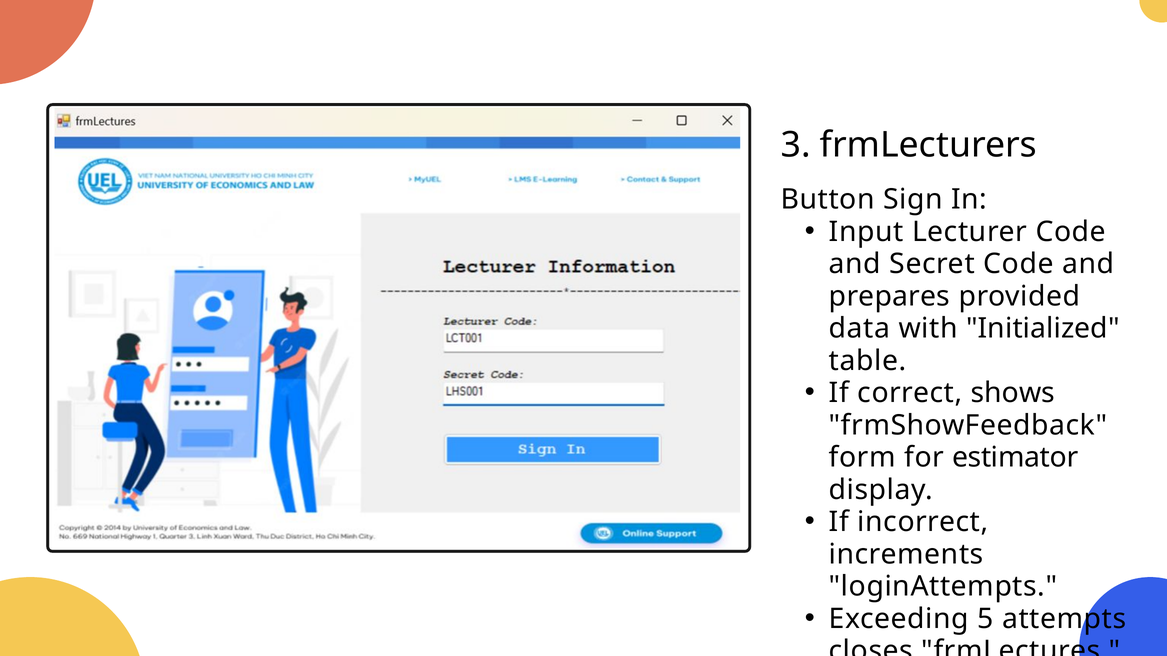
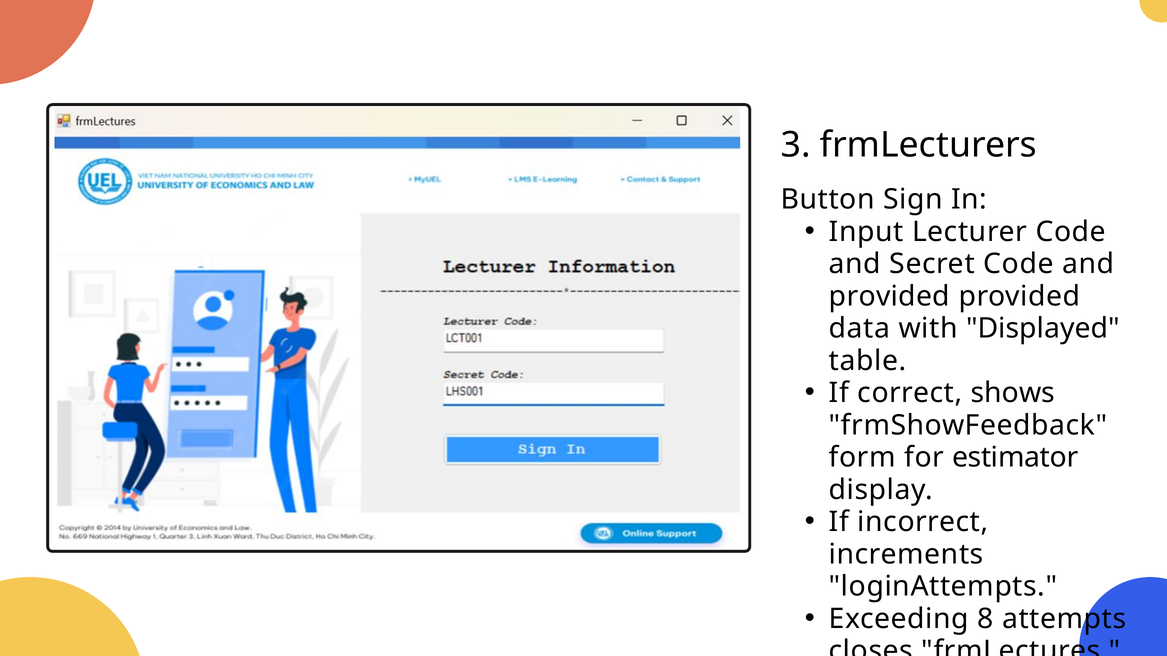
prepares at (889, 297): prepares -> provided
Initialized: Initialized -> Displayed
5: 5 -> 8
